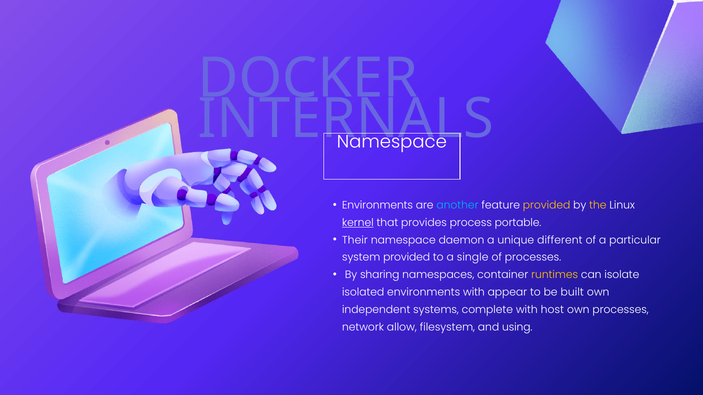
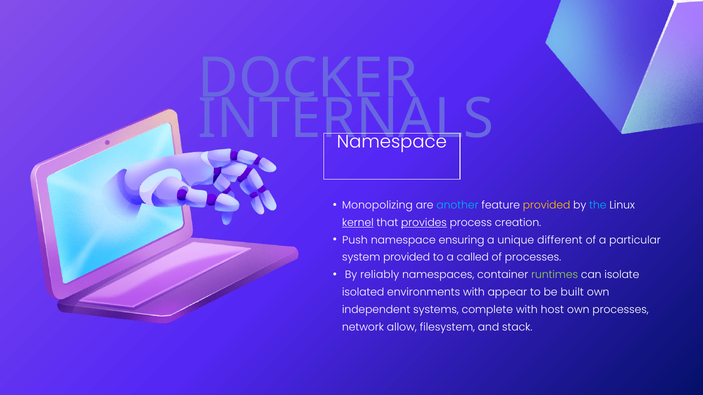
Environments at (377, 205): Environments -> Monopolizing
the colour: yellow -> light blue
provides underline: none -> present
portable: portable -> creation
Their: Their -> Push
daemon: daemon -> ensuring
single: single -> called
sharing: sharing -> reliably
runtimes colour: yellow -> light green
using: using -> stack
